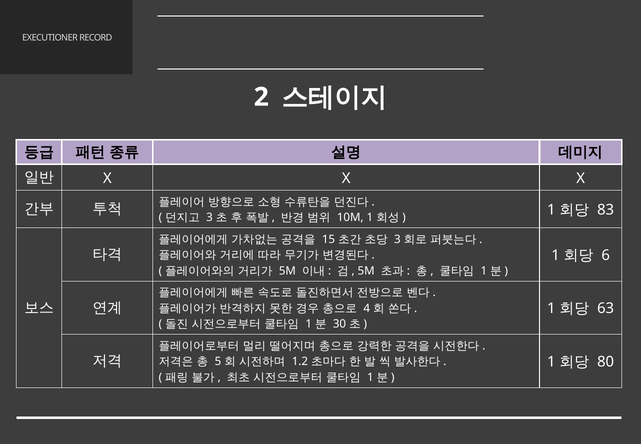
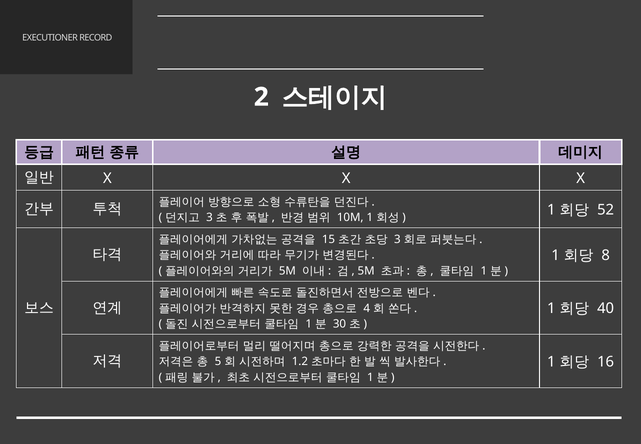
83: 83 -> 52
6: 6 -> 8
63: 63 -> 40
80: 80 -> 16
